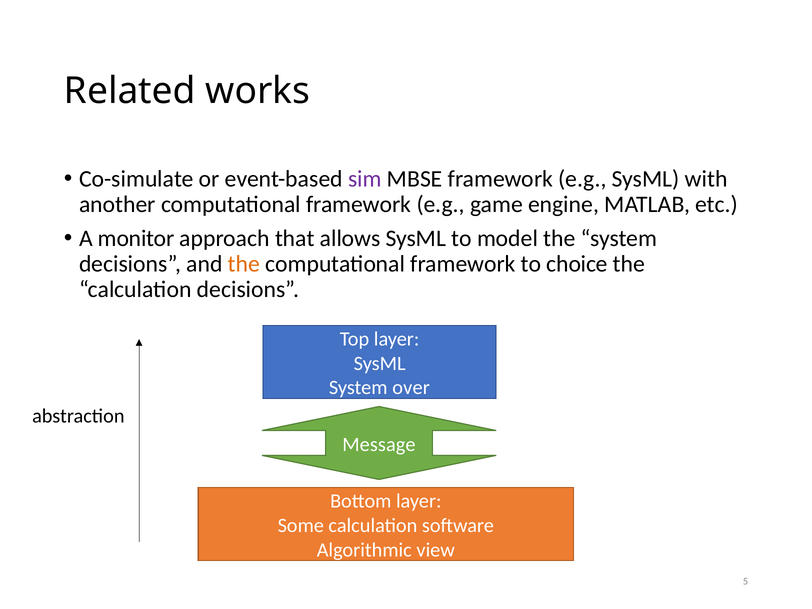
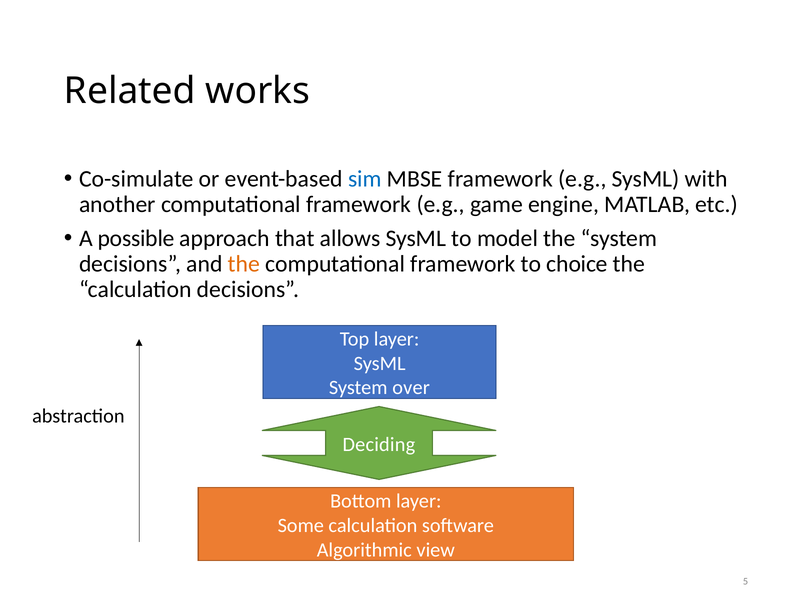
sim colour: purple -> blue
monitor: monitor -> possible
Message: Message -> Deciding
